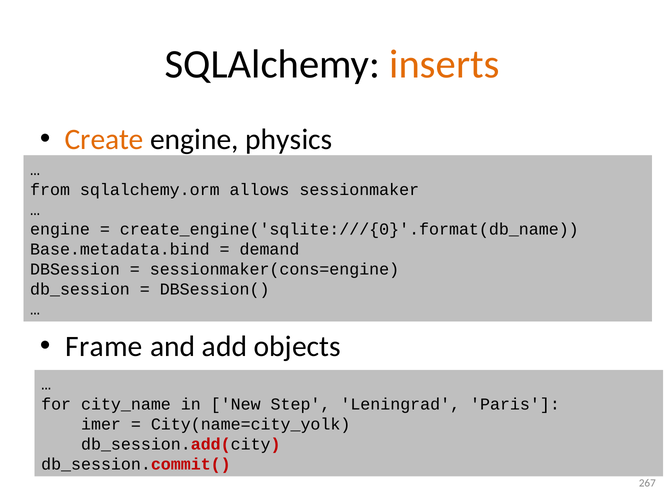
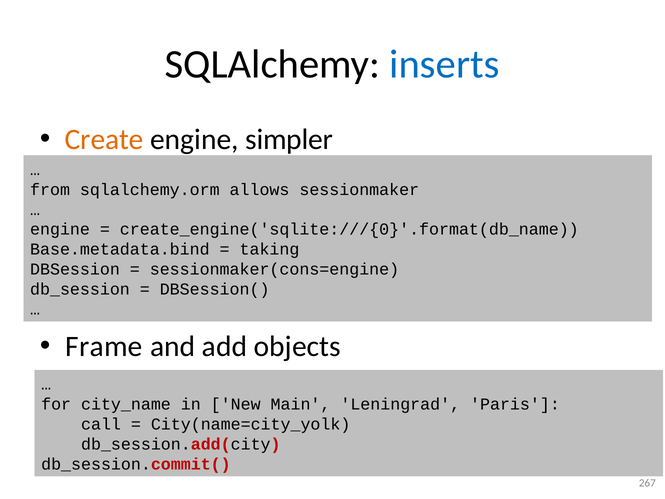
inserts colour: orange -> blue
physics: physics -> simpler
demand: demand -> taking
Step: Step -> Main
imer: imer -> call
